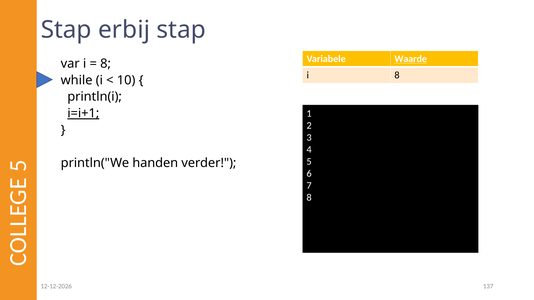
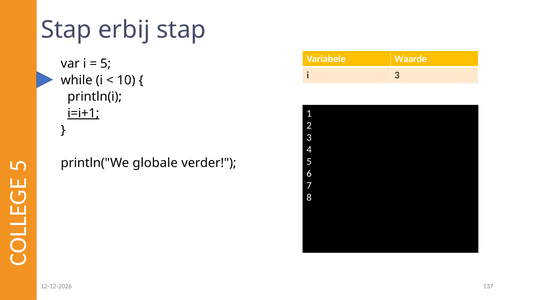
Waarde underline: present -> none
8 at (106, 64): 8 -> 5
i 8: 8 -> 3
handen: handen -> globale
